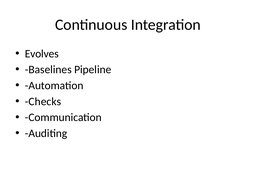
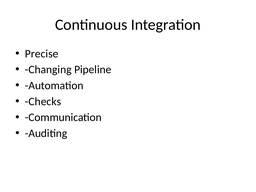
Evolves: Evolves -> Precise
Baselines: Baselines -> Changing
